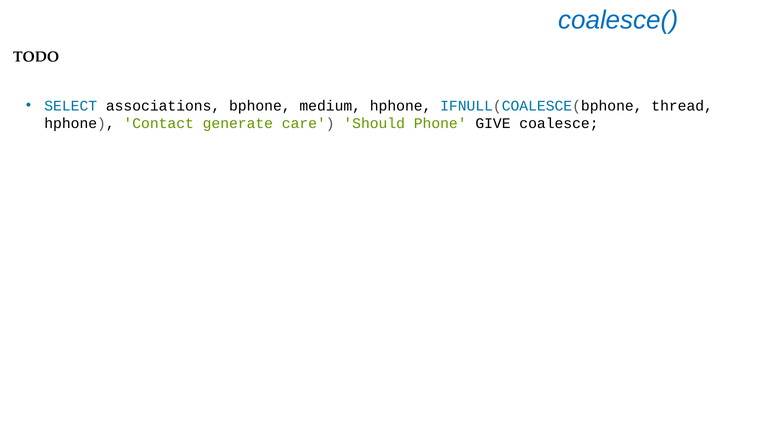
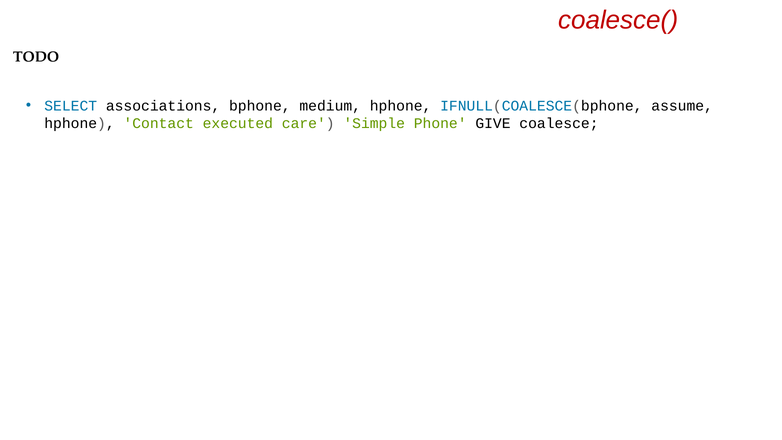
coalesce( colour: blue -> red
thread: thread -> assume
generate: generate -> executed
Should: Should -> Simple
